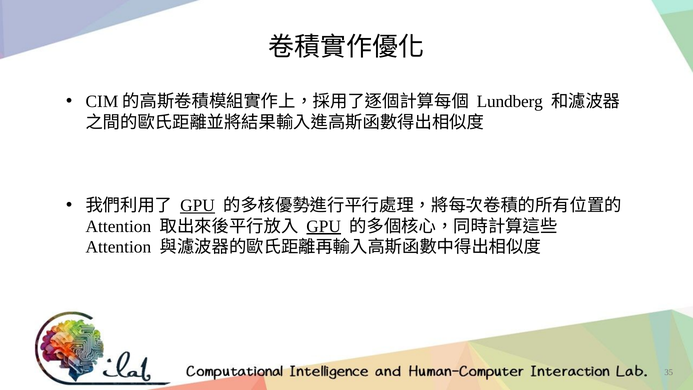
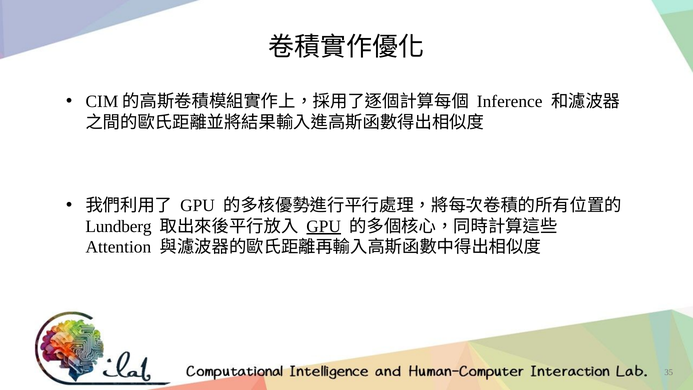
Lundberg: Lundberg -> Inference
GPU at (197, 205) underline: present -> none
Attention at (118, 226): Attention -> Lundberg
